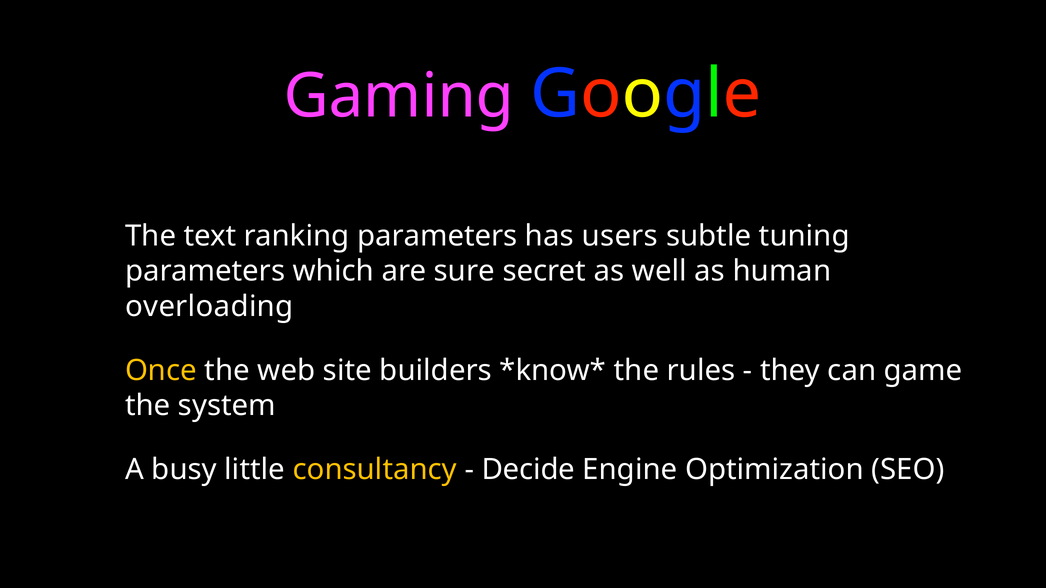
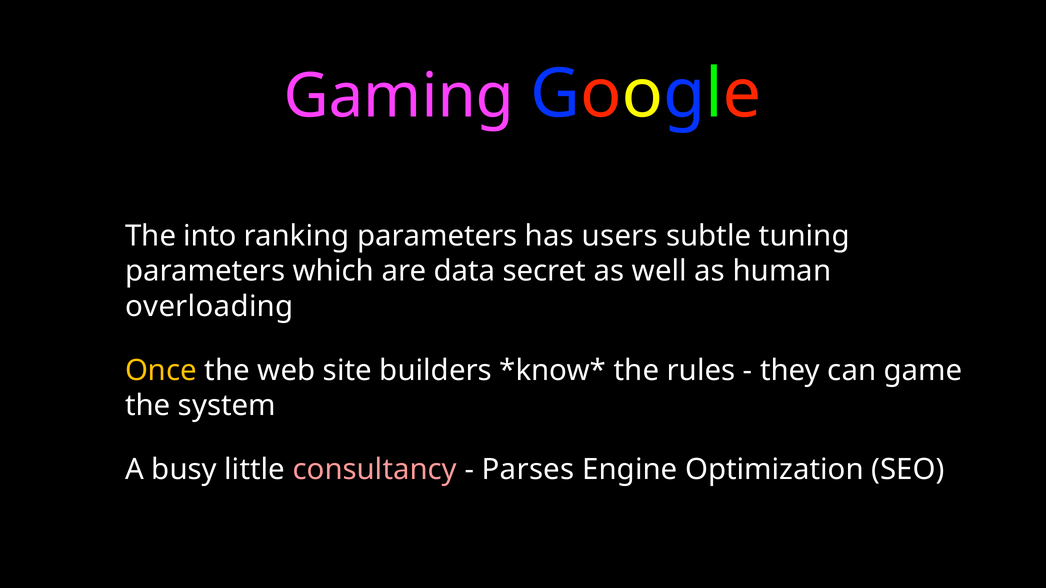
text: text -> into
sure: sure -> data
consultancy colour: yellow -> pink
Decide: Decide -> Parses
